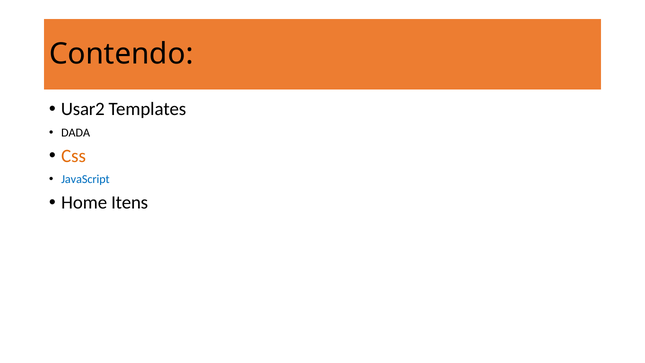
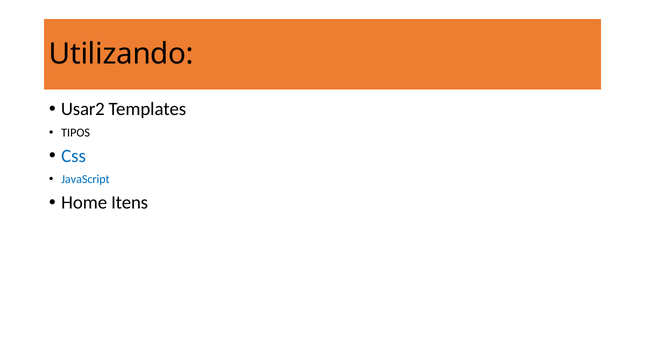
Contendo: Contendo -> Utilizando
DADA: DADA -> TIPOS
Css colour: orange -> blue
